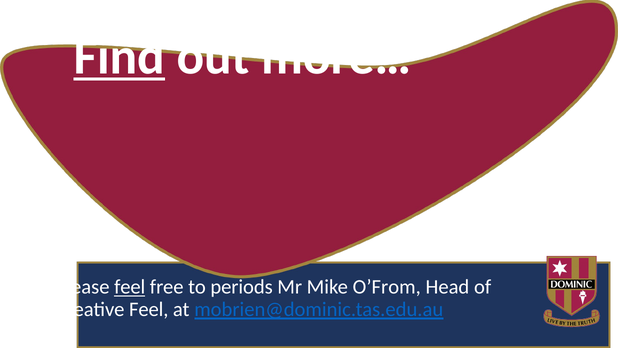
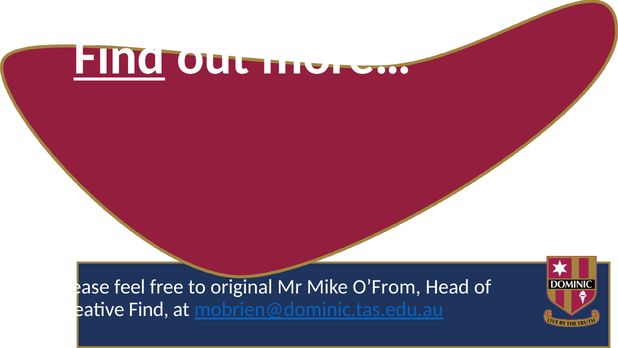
feel at (130, 287) underline: present -> none
periods: periods -> original
Creative Feel: Feel -> Find
